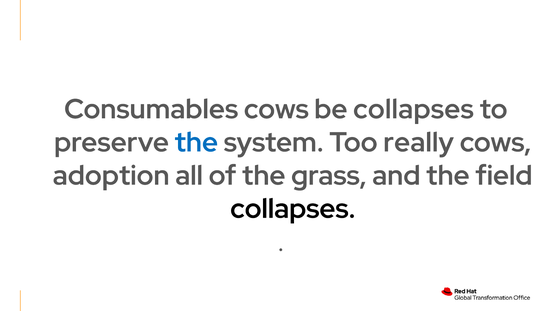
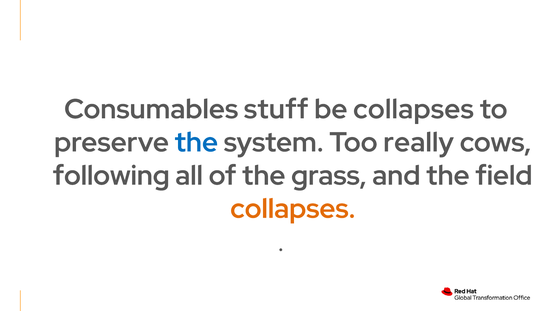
Consumables cows: cows -> stuff
adoption: adoption -> following
collapses at (293, 209) colour: black -> orange
